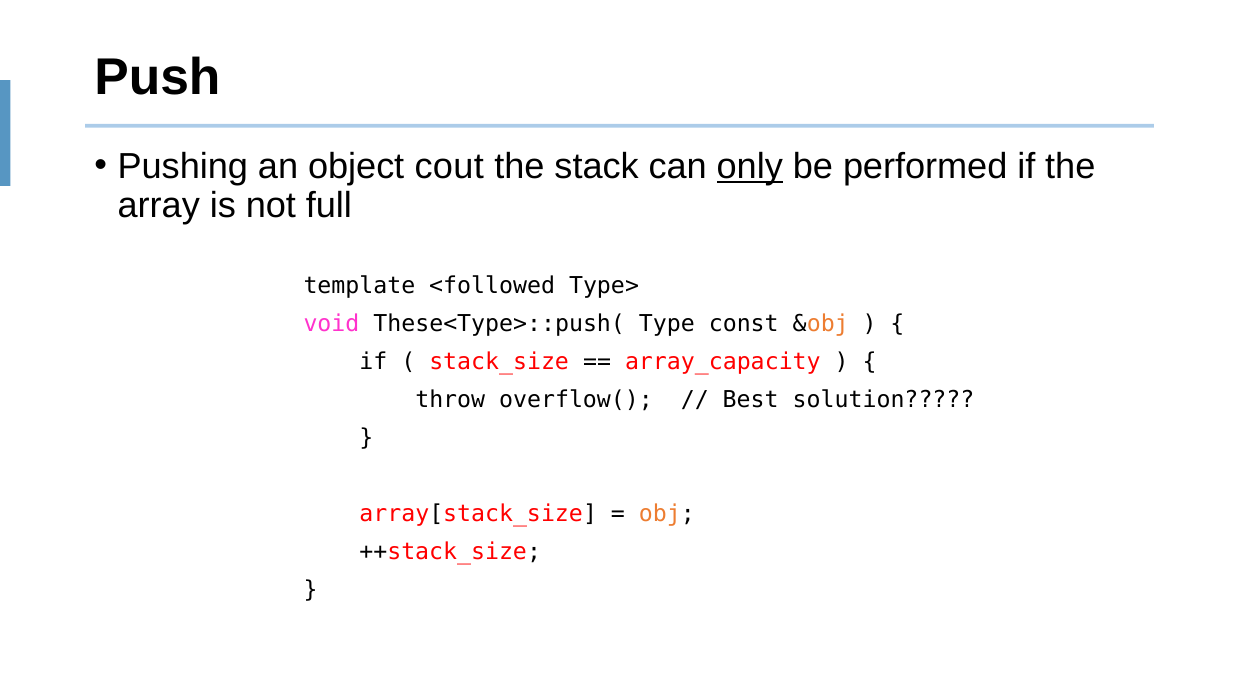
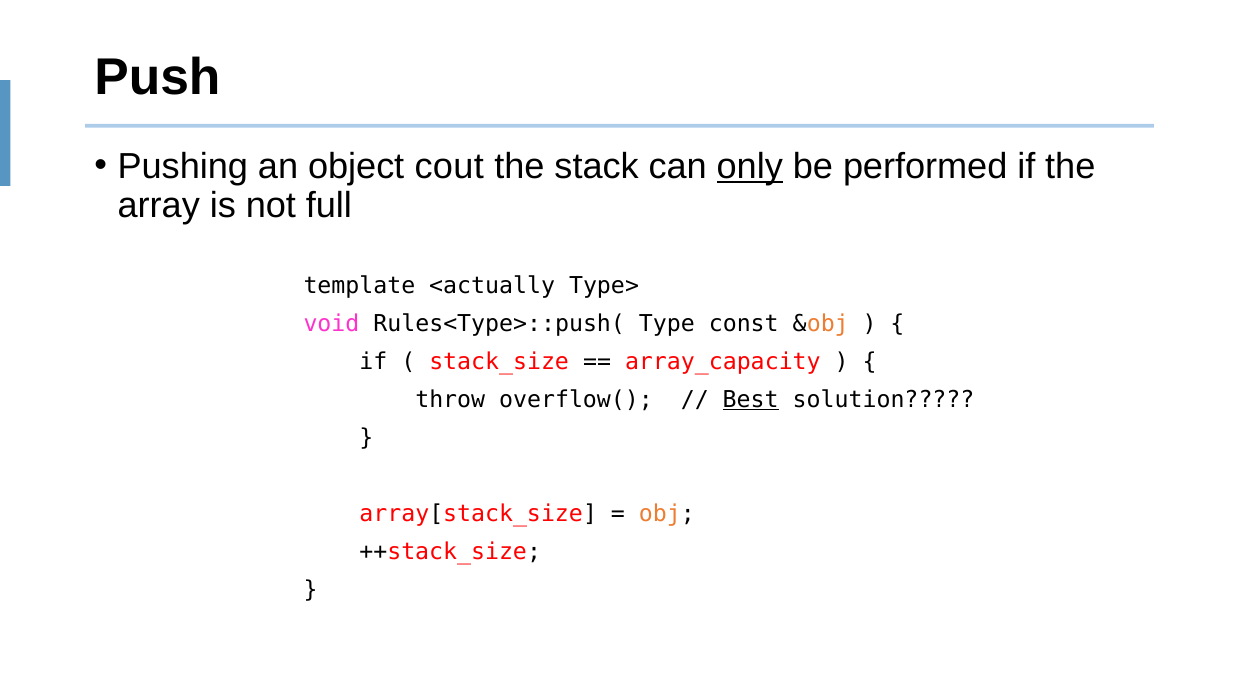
<followed: <followed -> <actually
These<Type>::push(: These<Type>::push( -> Rules<Type>::push(
Best underline: none -> present
